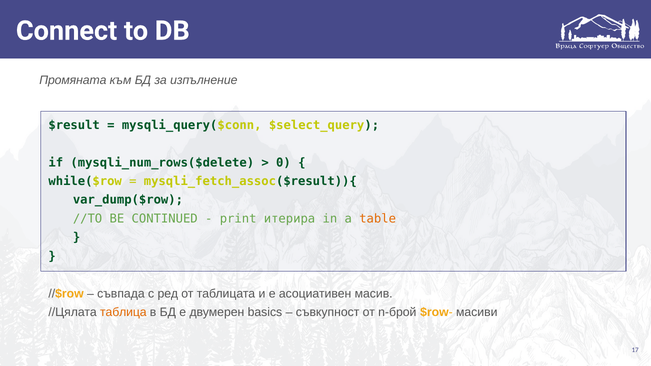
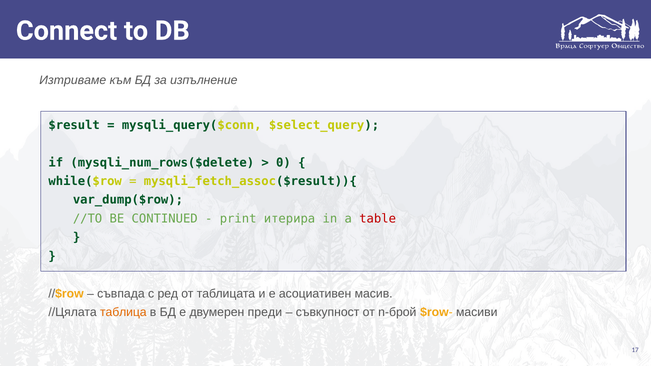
Промяната: Промяната -> Изтриваме
table colour: orange -> red
basics: basics -> преди
